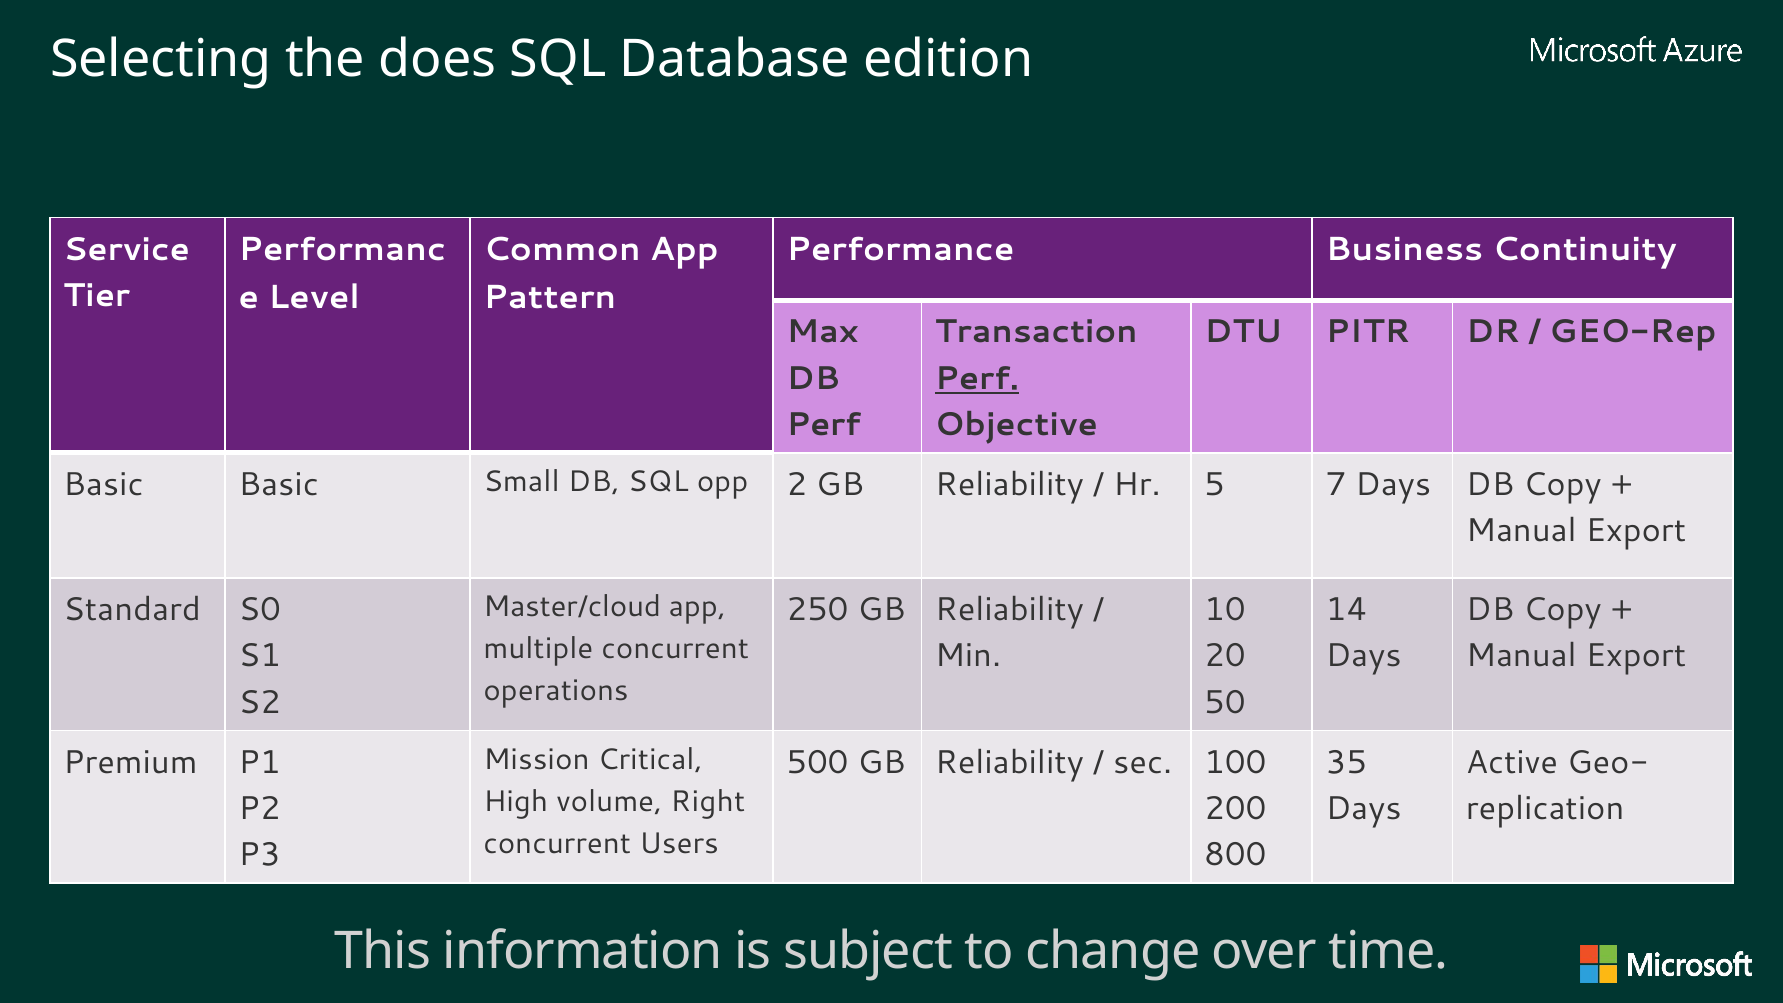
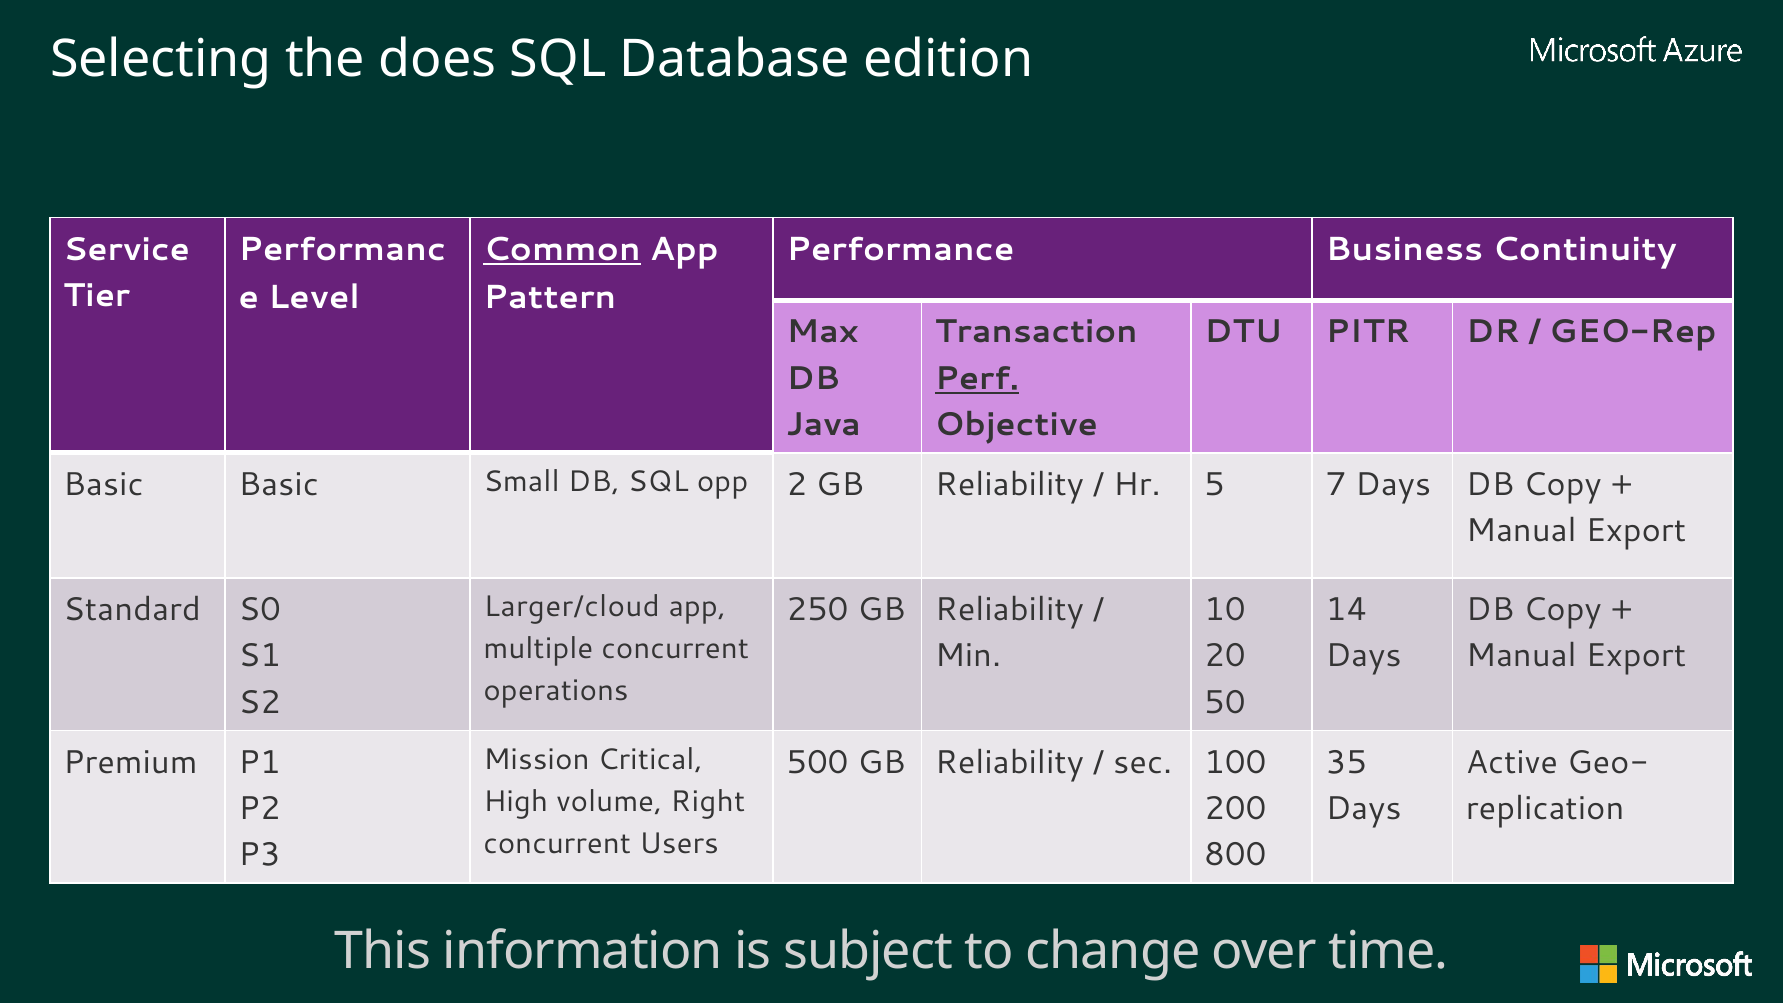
Common underline: none -> present
Perf at (823, 425): Perf -> Java
Master/cloud: Master/cloud -> Larger/cloud
